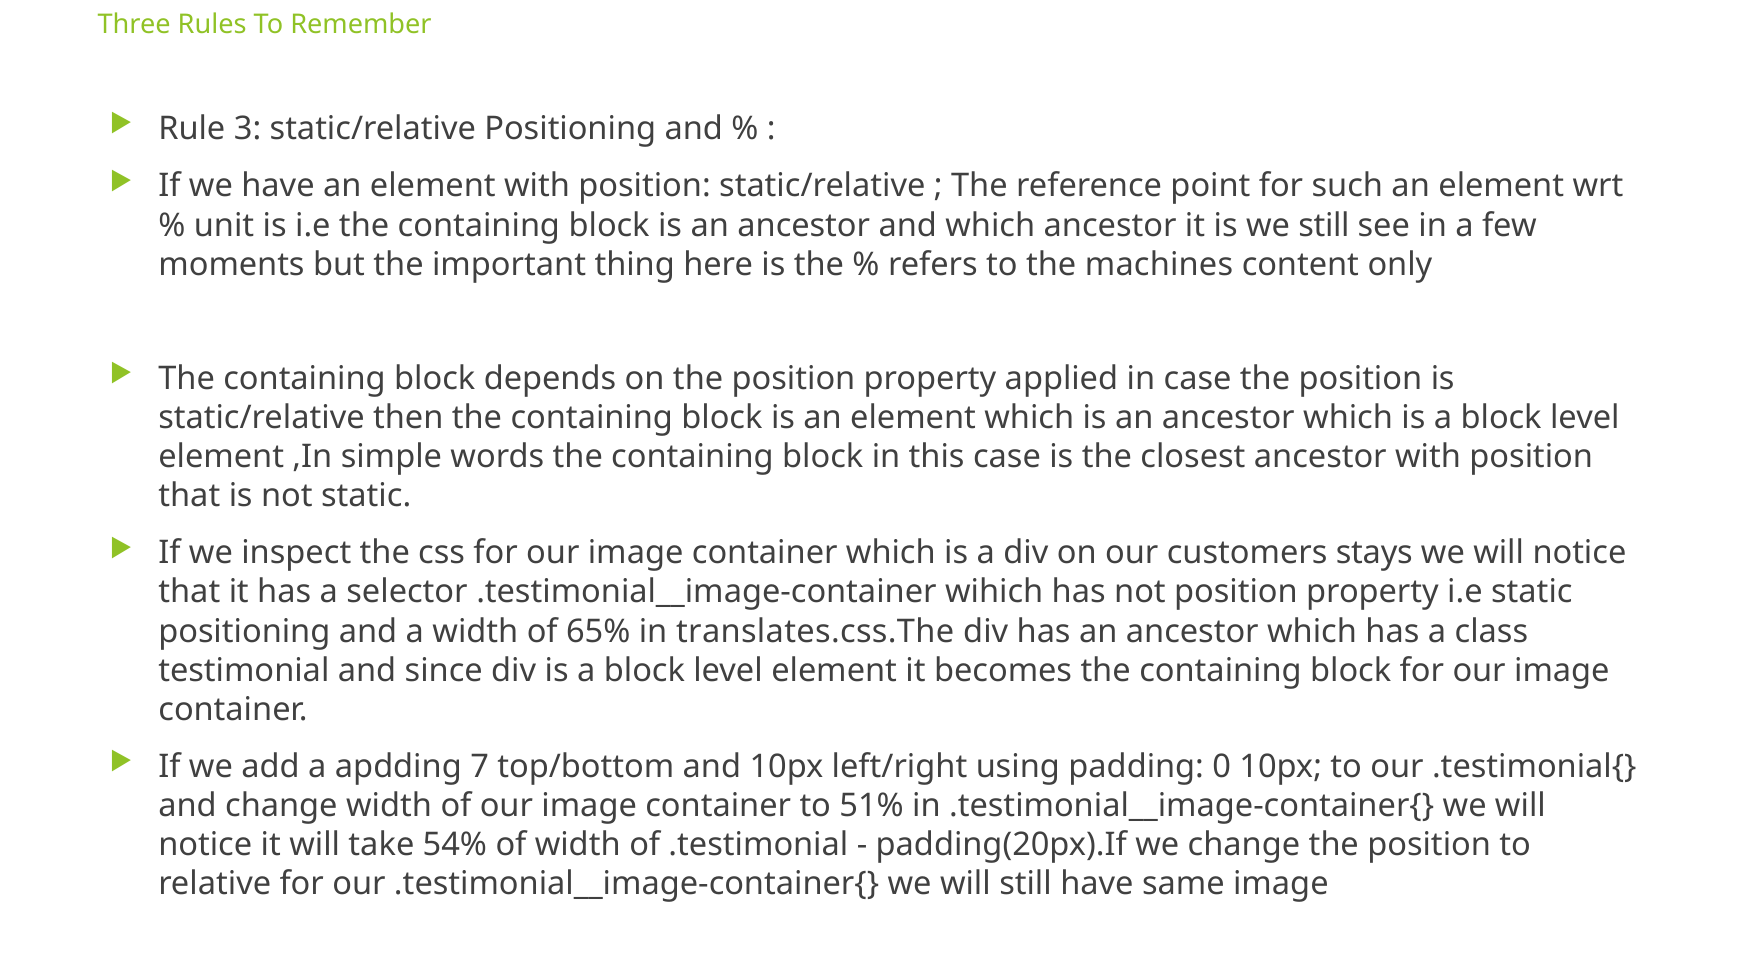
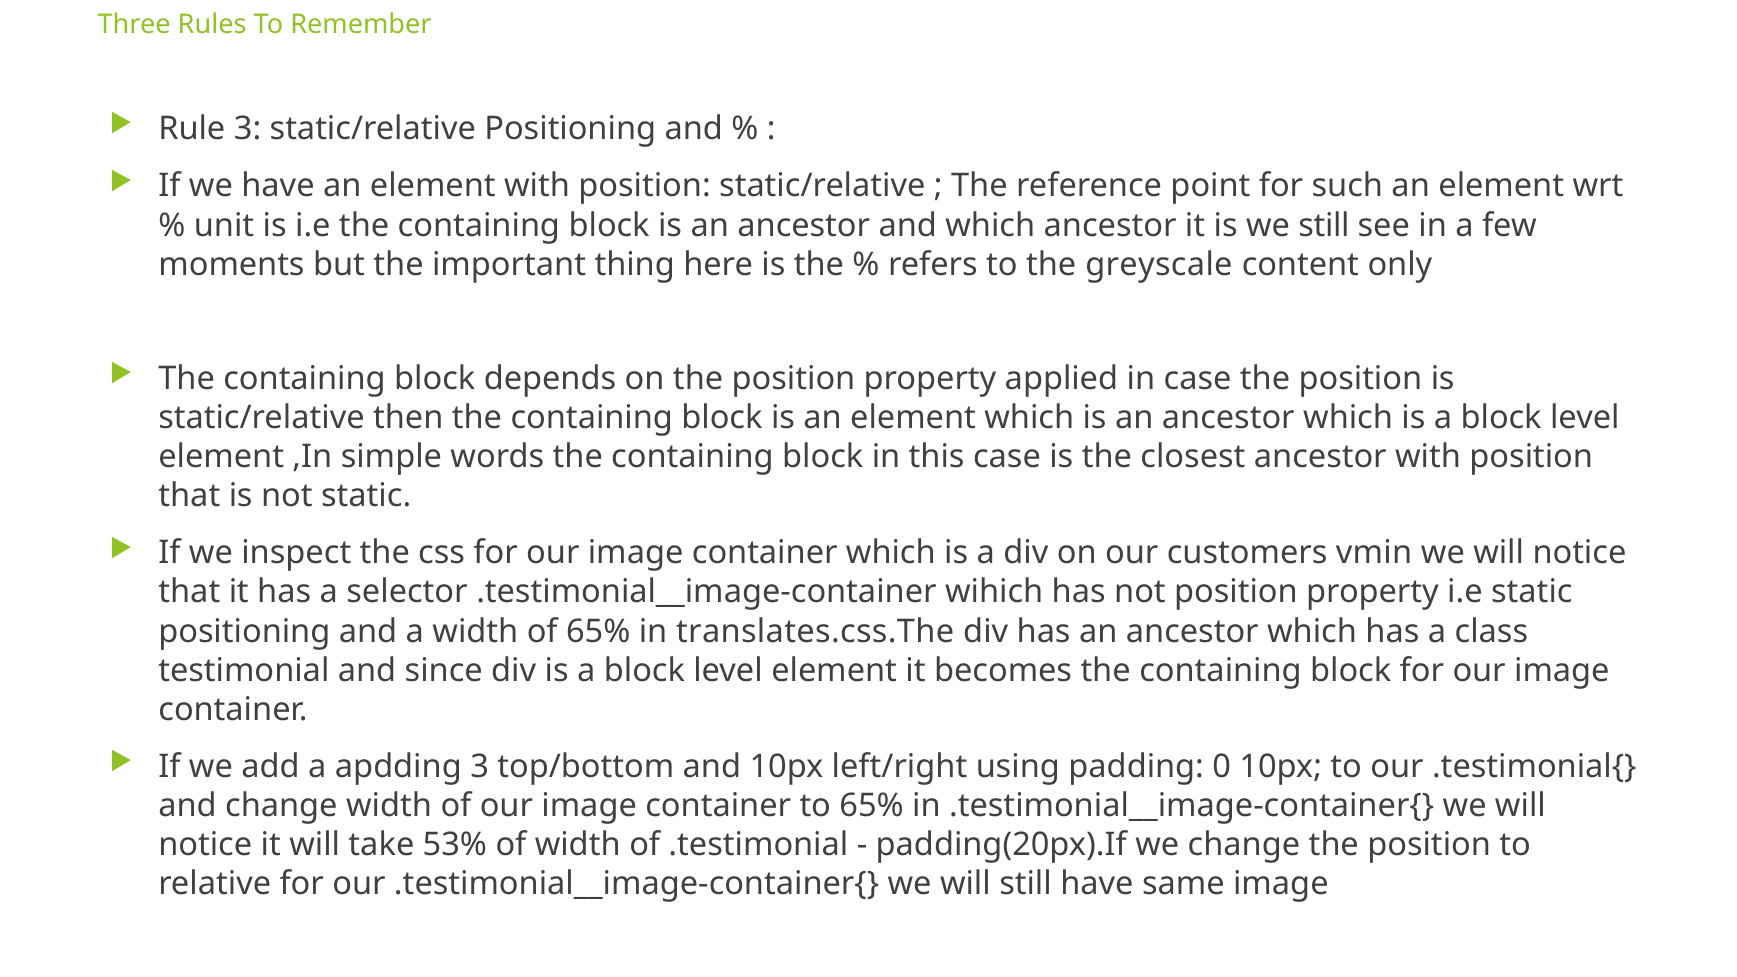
machines: machines -> greyscale
stays: stays -> vmin
apdding 7: 7 -> 3
to 51%: 51% -> 65%
54%: 54% -> 53%
